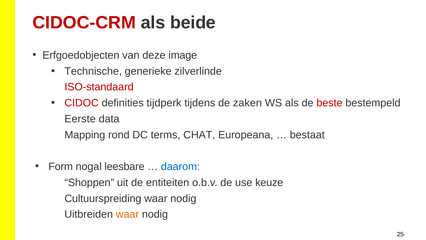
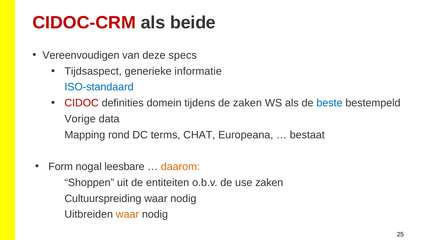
Erfgoedobjecten: Erfgoedobjecten -> Vereenvoudigen
image: image -> specs
Technische: Technische -> Tijdsaspect
zilverlinde: zilverlinde -> informatie
ISO-standaard colour: red -> blue
tijdperk: tijdperk -> domein
beste colour: red -> blue
Eerste: Eerste -> Vorige
daarom colour: blue -> orange
use keuze: keuze -> zaken
